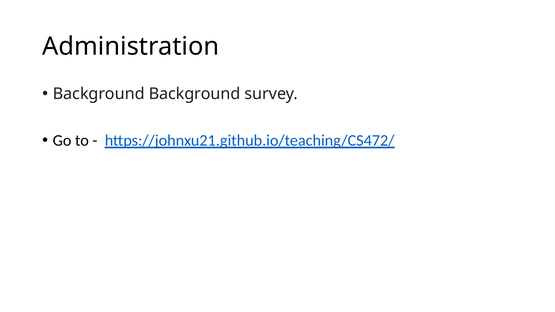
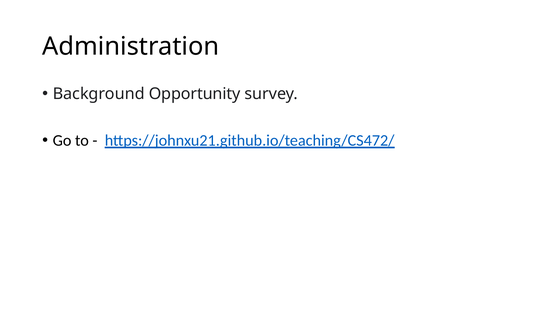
Background Background: Background -> Opportunity
